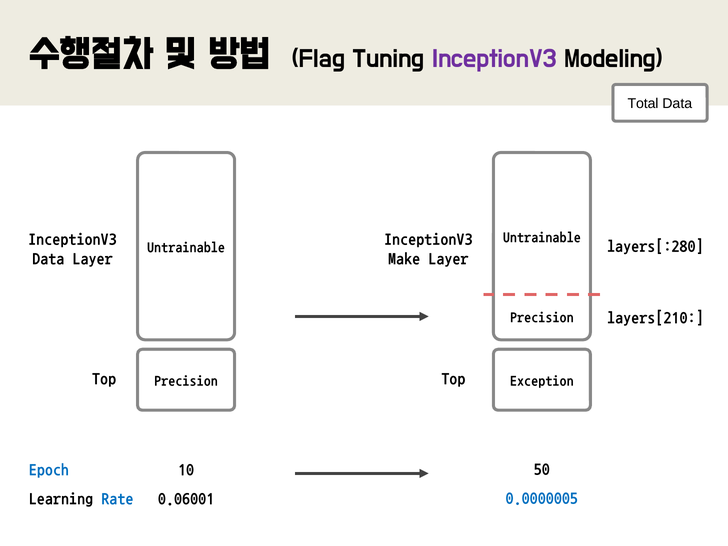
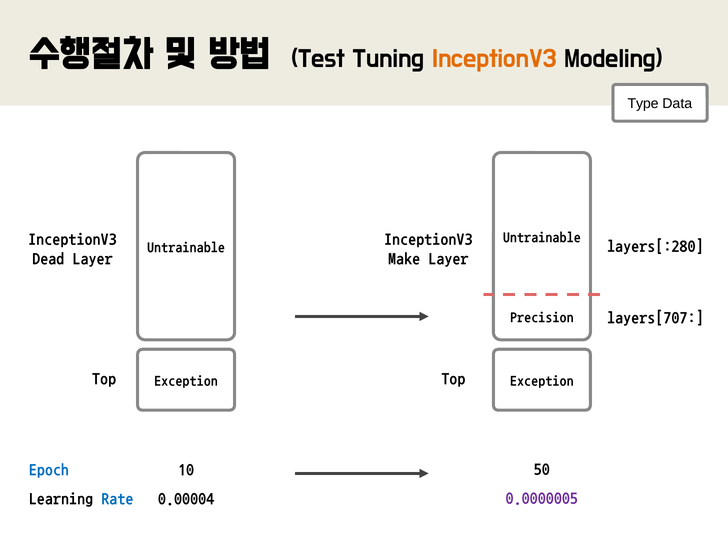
Flag: Flag -> Test
InceptionV3 at (494, 59) colour: purple -> orange
Total: Total -> Type
Data at (48, 258): Data -> Dead
layers[210: layers[210 -> layers[707
Precision at (186, 381): Precision -> Exception
0.0000005 colour: blue -> purple
0.06001: 0.06001 -> 0.00004
